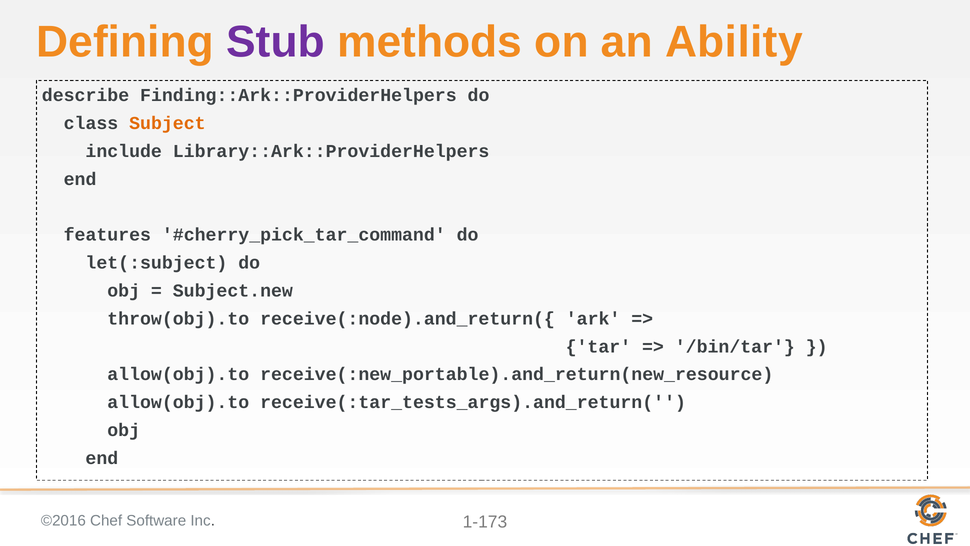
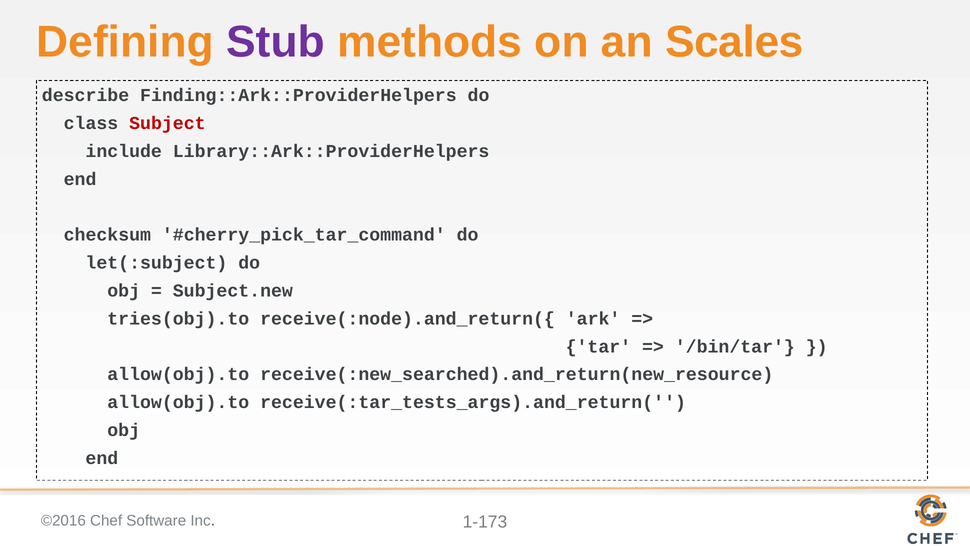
Ability: Ability -> Scales
Subject colour: orange -> red
features: features -> checksum
throw(obj).to: throw(obj).to -> tries(obj).to
receive(:new_portable).and_return(new_resource: receive(:new_portable).and_return(new_resource -> receive(:new_searched).and_return(new_resource
